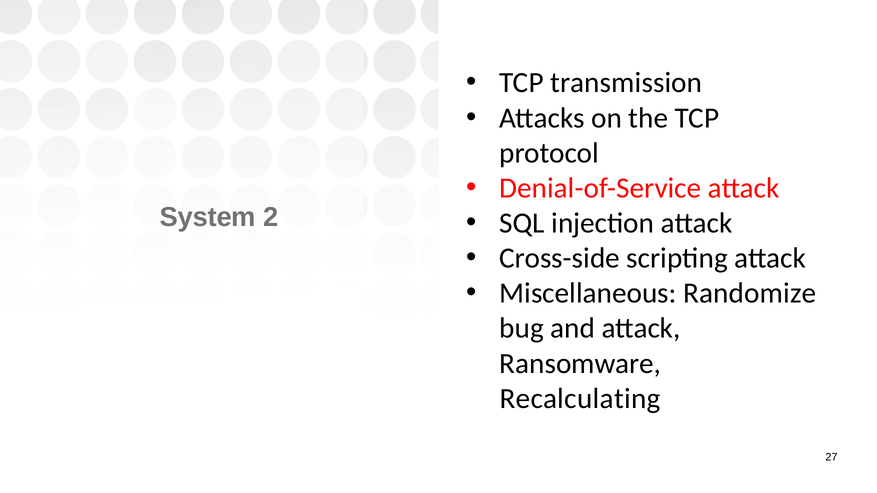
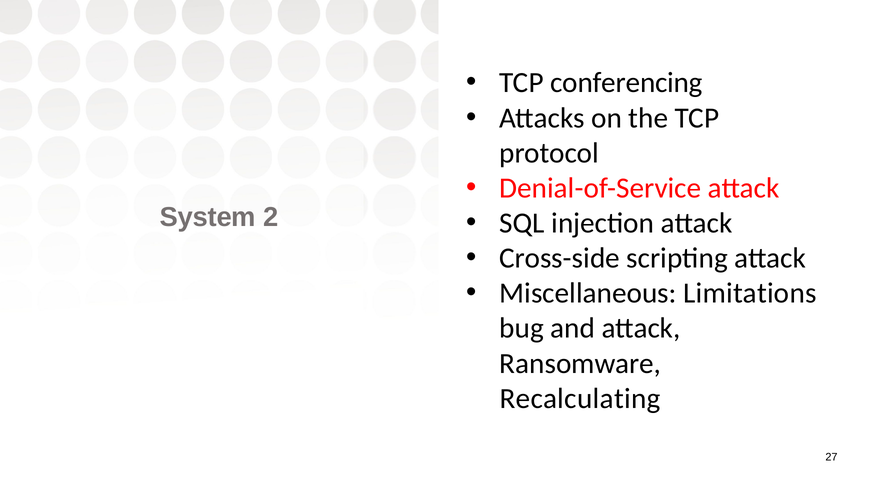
transmission: transmission -> conferencing
Randomize: Randomize -> Limitations
